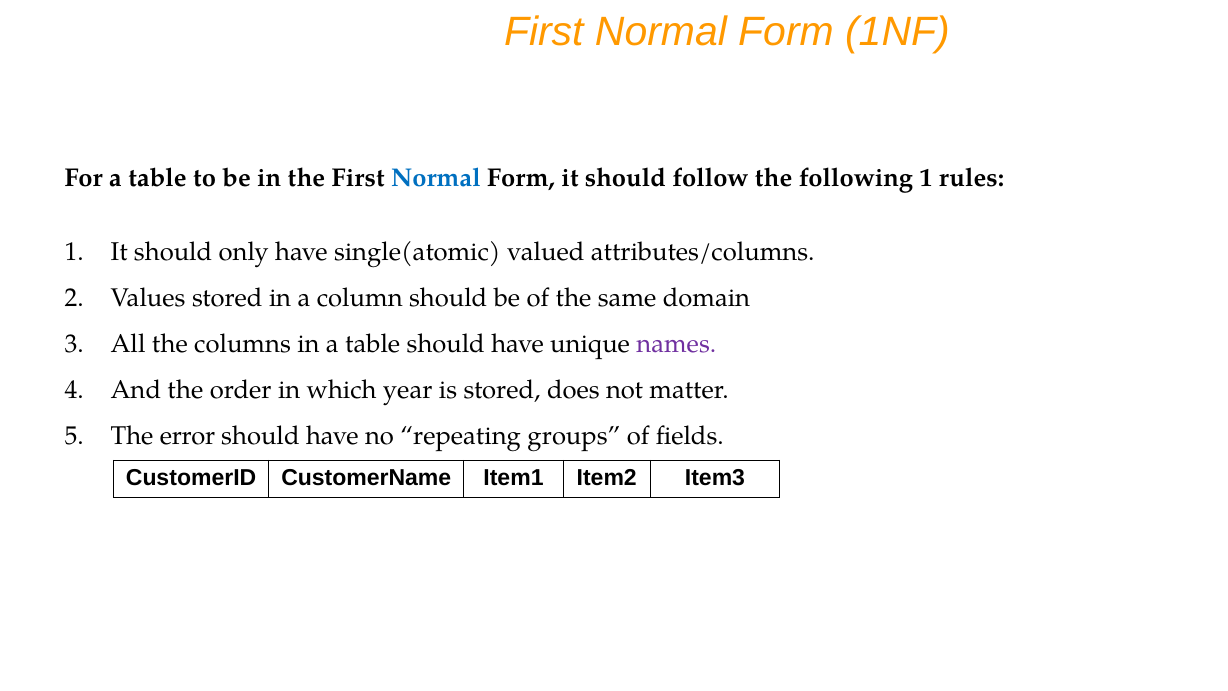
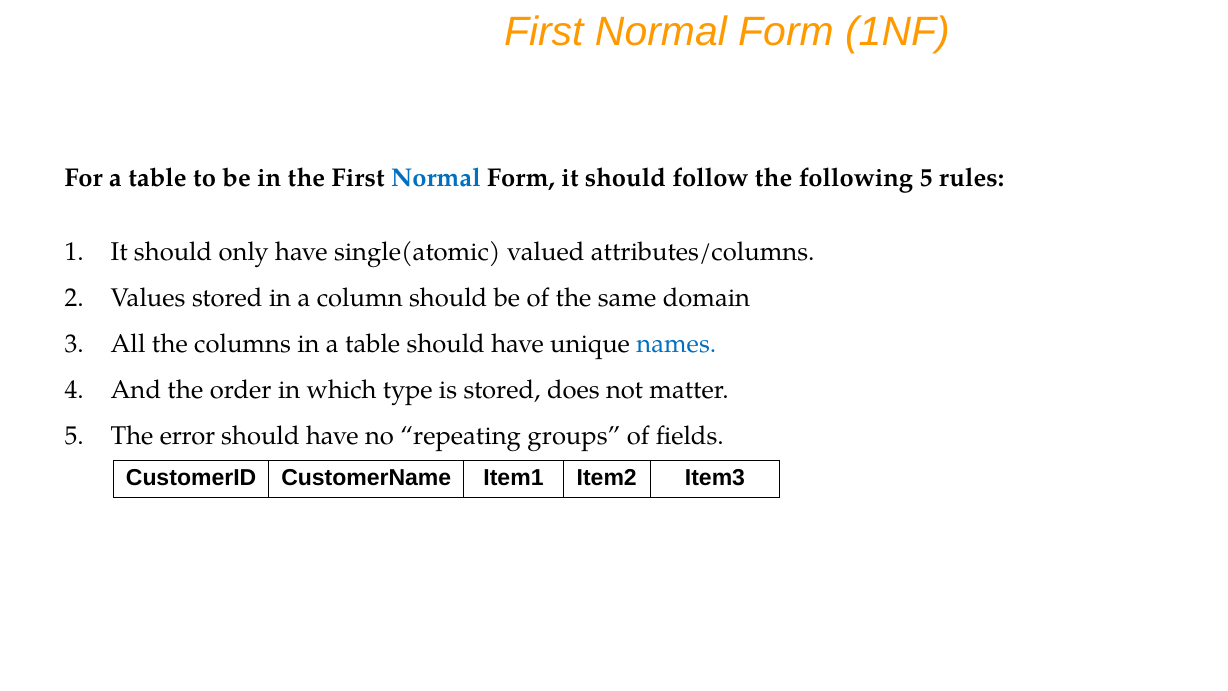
following 1: 1 -> 5
names colour: purple -> blue
year: year -> type
